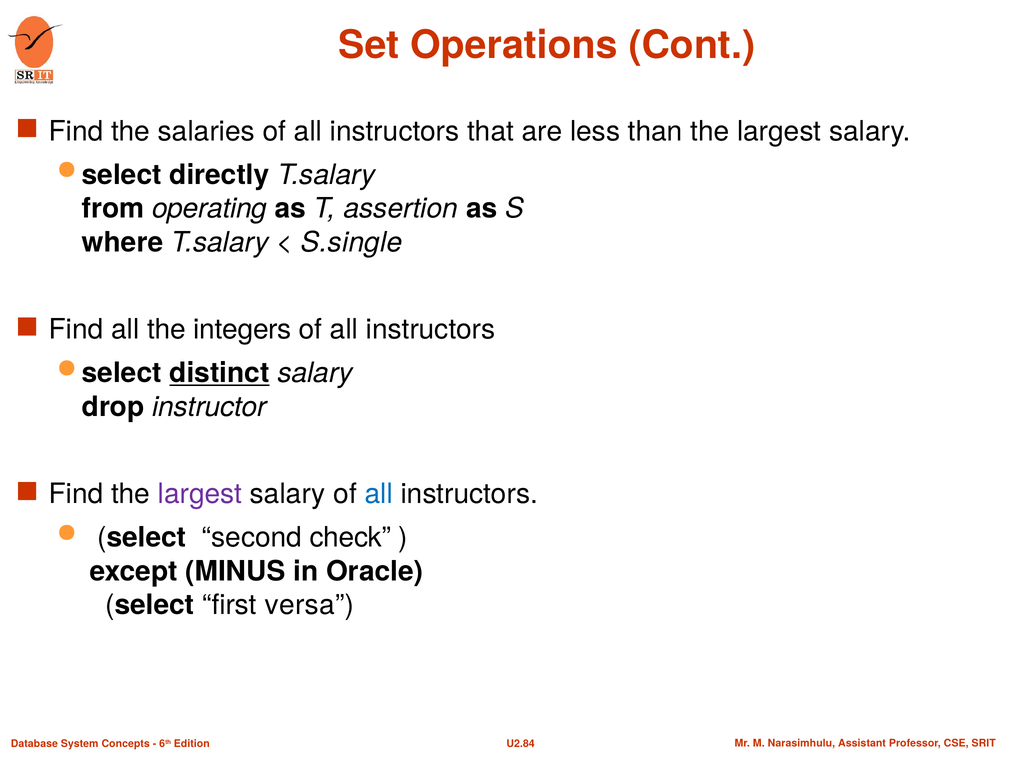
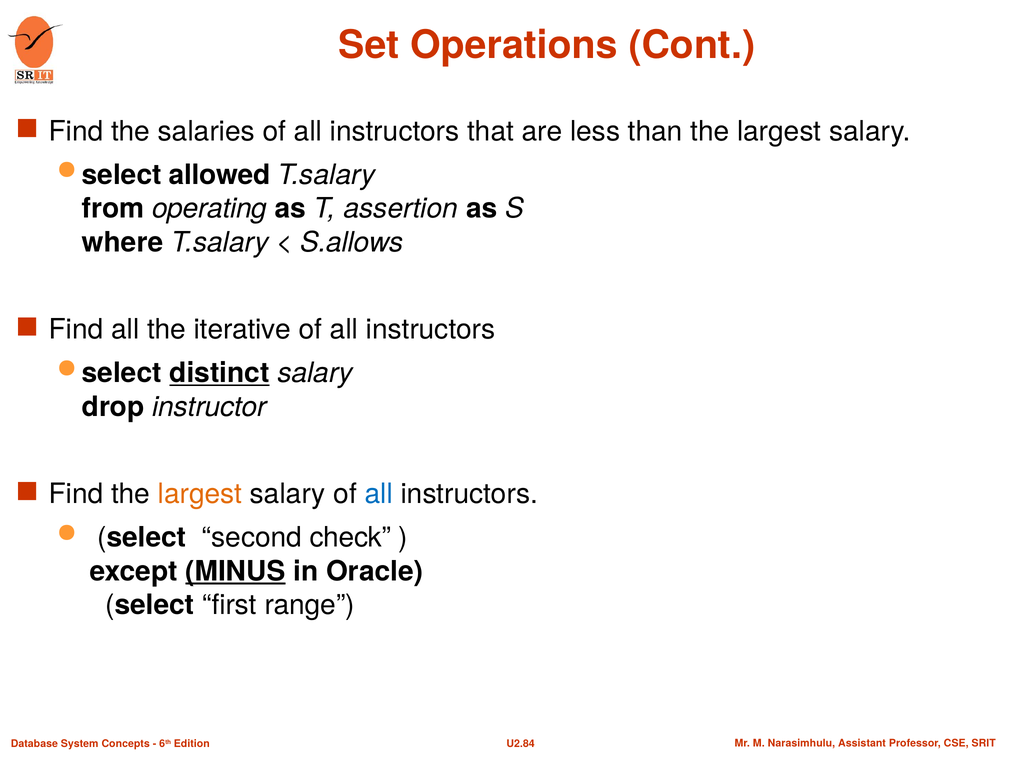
directly: directly -> allowed
S.single: S.single -> S.allows
integers: integers -> iterative
largest at (200, 494) colour: purple -> orange
MINUS underline: none -> present
versa: versa -> range
